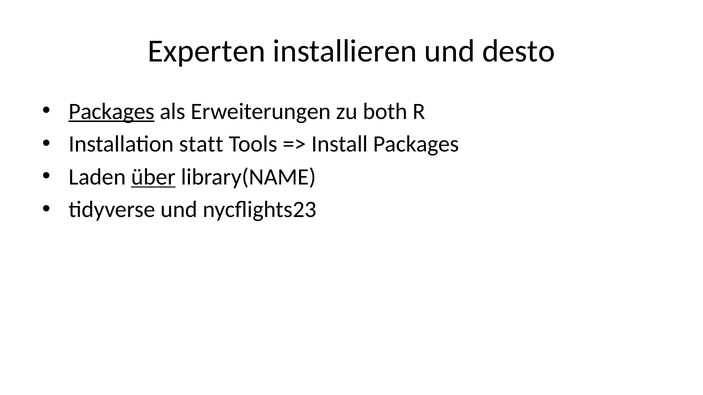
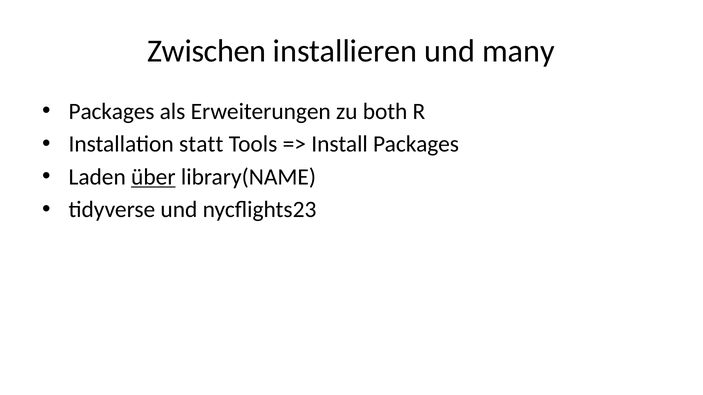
Experten: Experten -> Zwischen
desto: desto -> many
Packages at (112, 111) underline: present -> none
